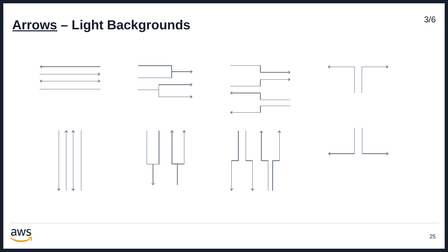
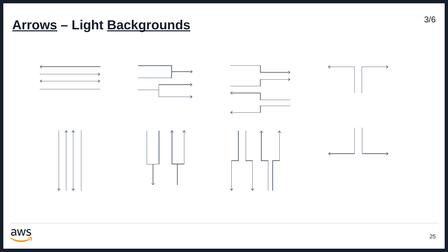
Backgrounds underline: none -> present
